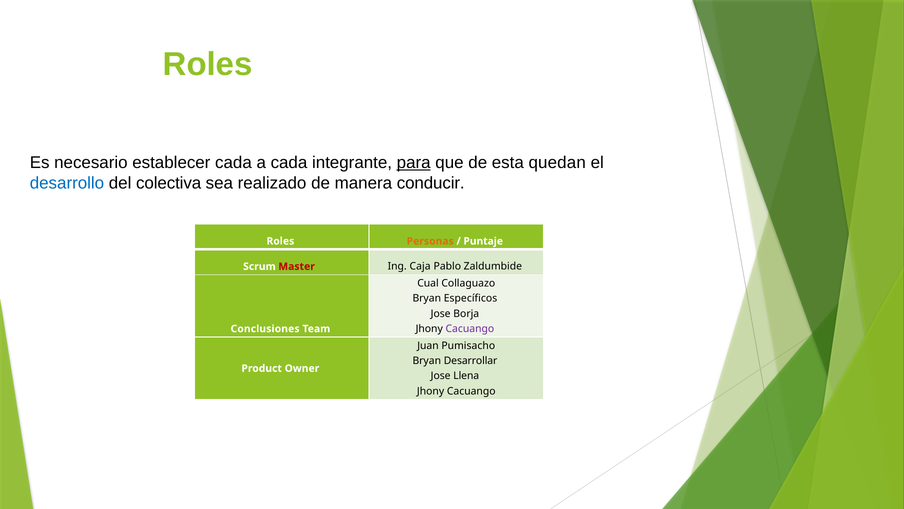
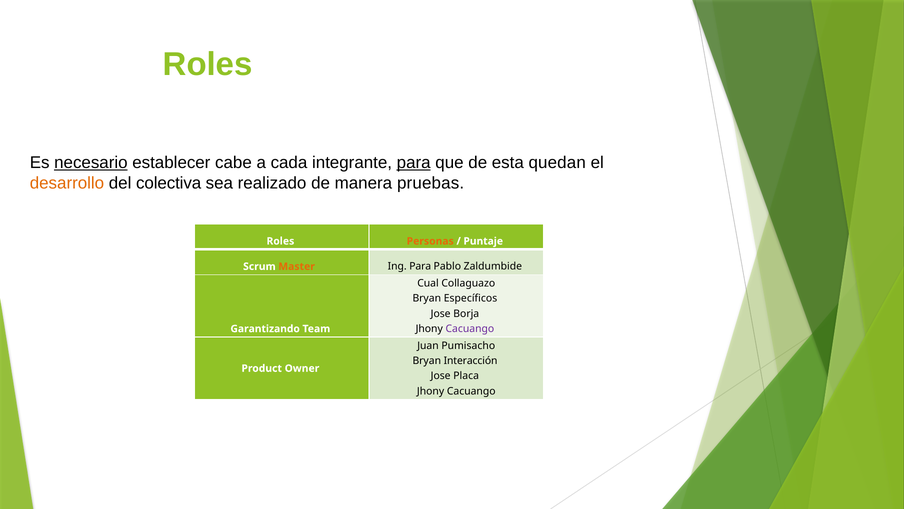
necesario underline: none -> present
establecer cada: cada -> cabe
desarrollo colour: blue -> orange
conducir: conducir -> pruebas
Master colour: red -> orange
Ing Caja: Caja -> Para
Conclusiones: Conclusiones -> Garantizando
Desarrollar: Desarrollar -> Interacción
Llena: Llena -> Placa
